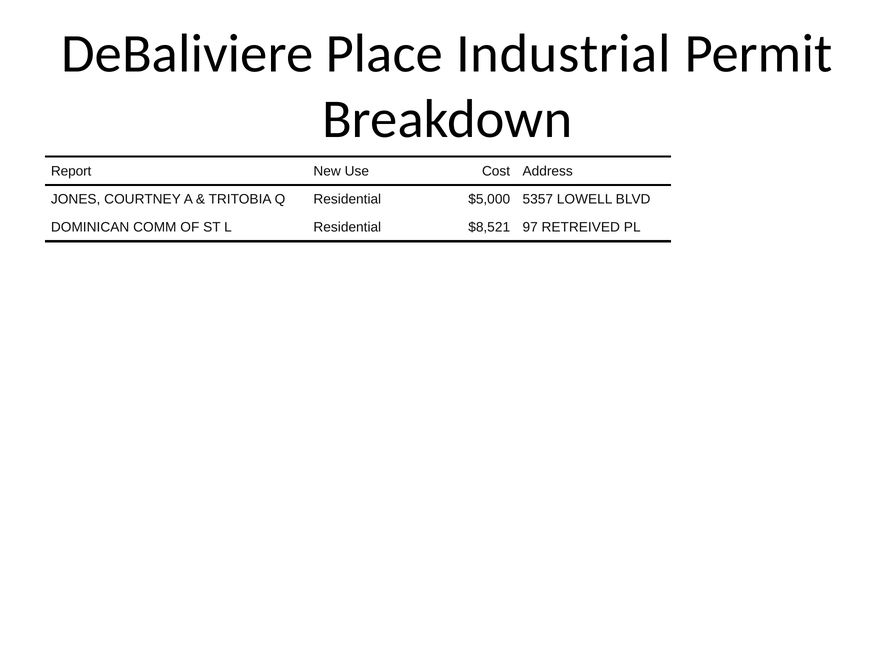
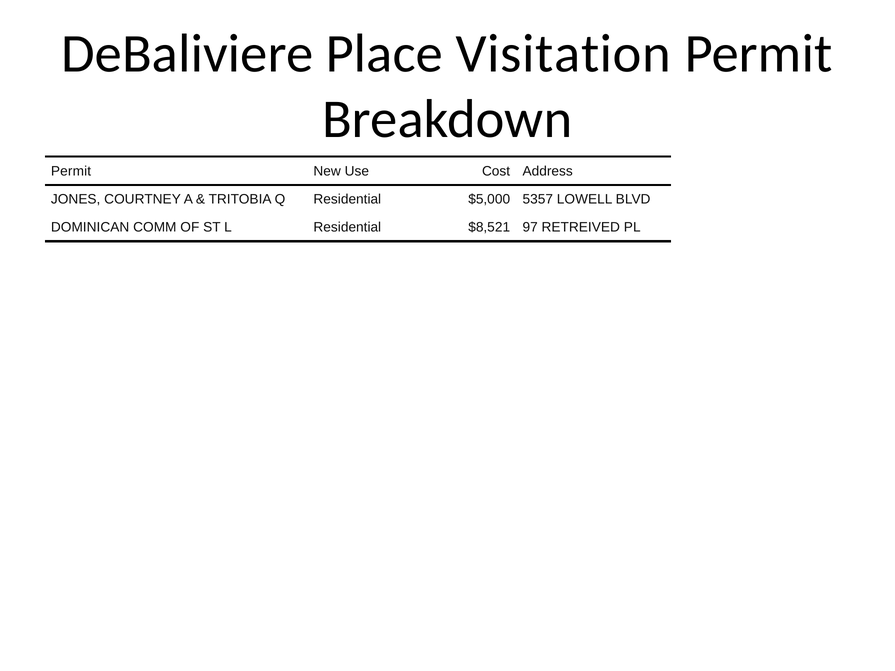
Industrial: Industrial -> Visitation
Report at (71, 171): Report -> Permit
